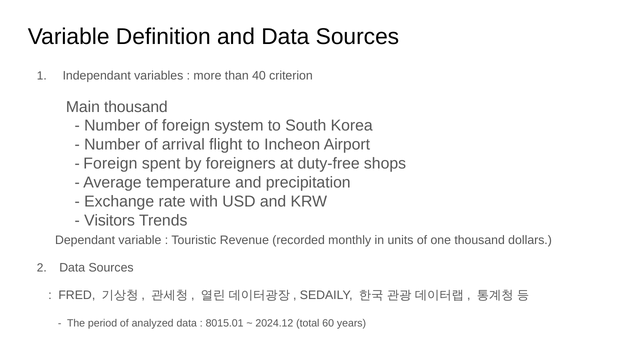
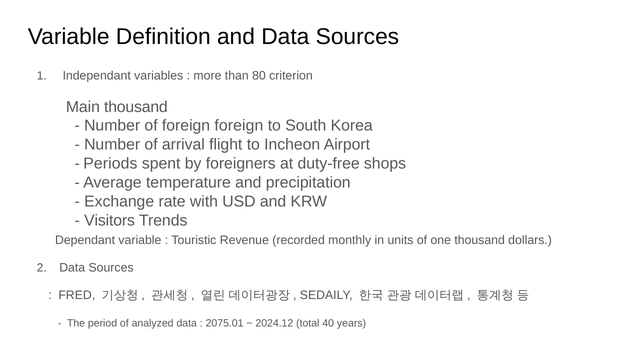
40: 40 -> 80
foreign system: system -> foreign
Foreign at (110, 163): Foreign -> Periods
8015.01: 8015.01 -> 2075.01
60: 60 -> 40
